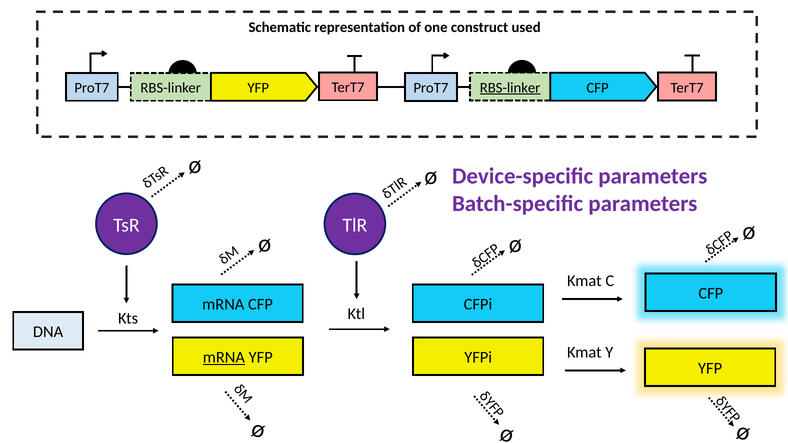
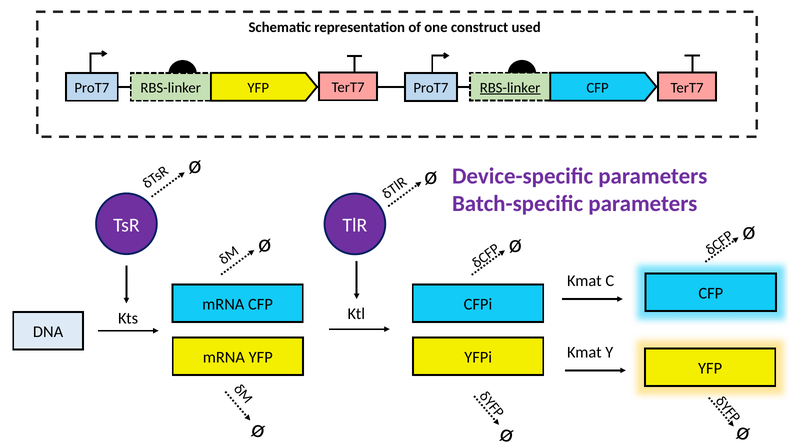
mRNA at (224, 358) underline: present -> none
